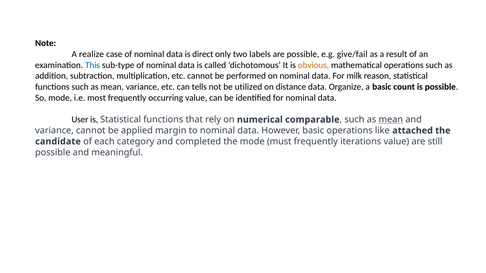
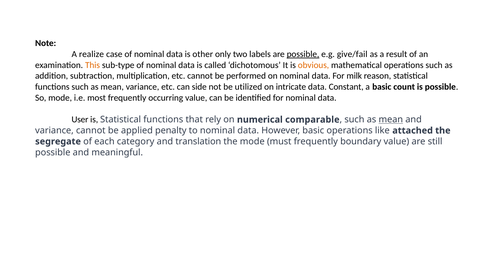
direct: direct -> other
possible at (303, 54) underline: none -> present
This colour: blue -> orange
tells: tells -> side
distance: distance -> intricate
Organize: Organize -> Constant
margin: margin -> penalty
candidate: candidate -> segregate
completed: completed -> translation
iterations: iterations -> boundary
